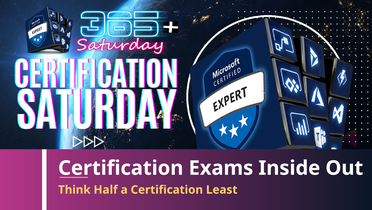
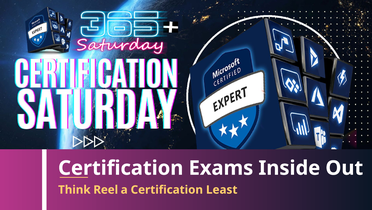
Half: Half -> Reel
